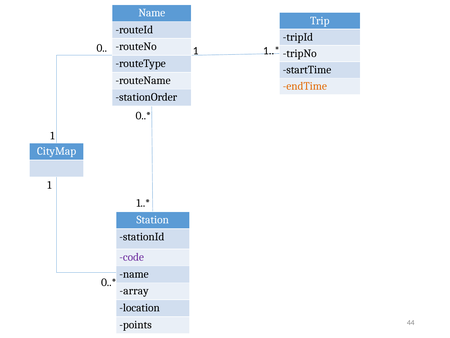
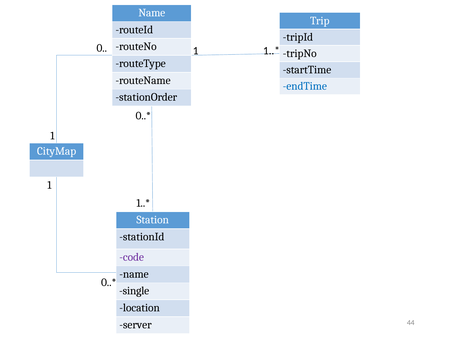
endTime colour: orange -> blue
array: array -> single
points: points -> server
